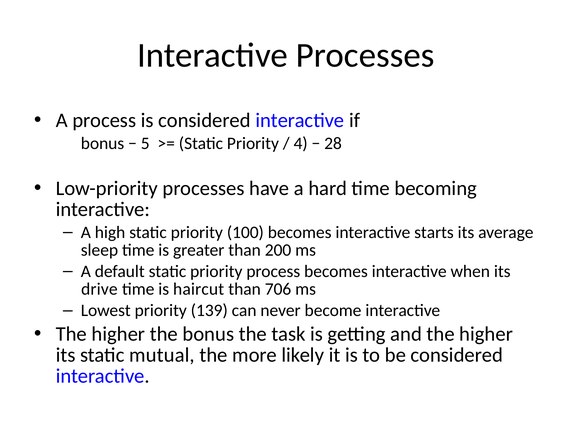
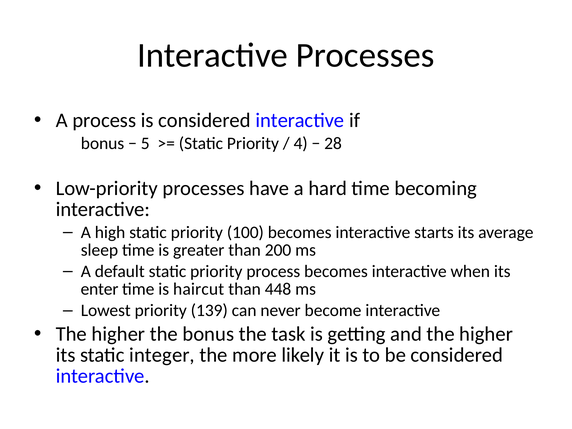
drive: drive -> enter
706: 706 -> 448
mutual: mutual -> integer
